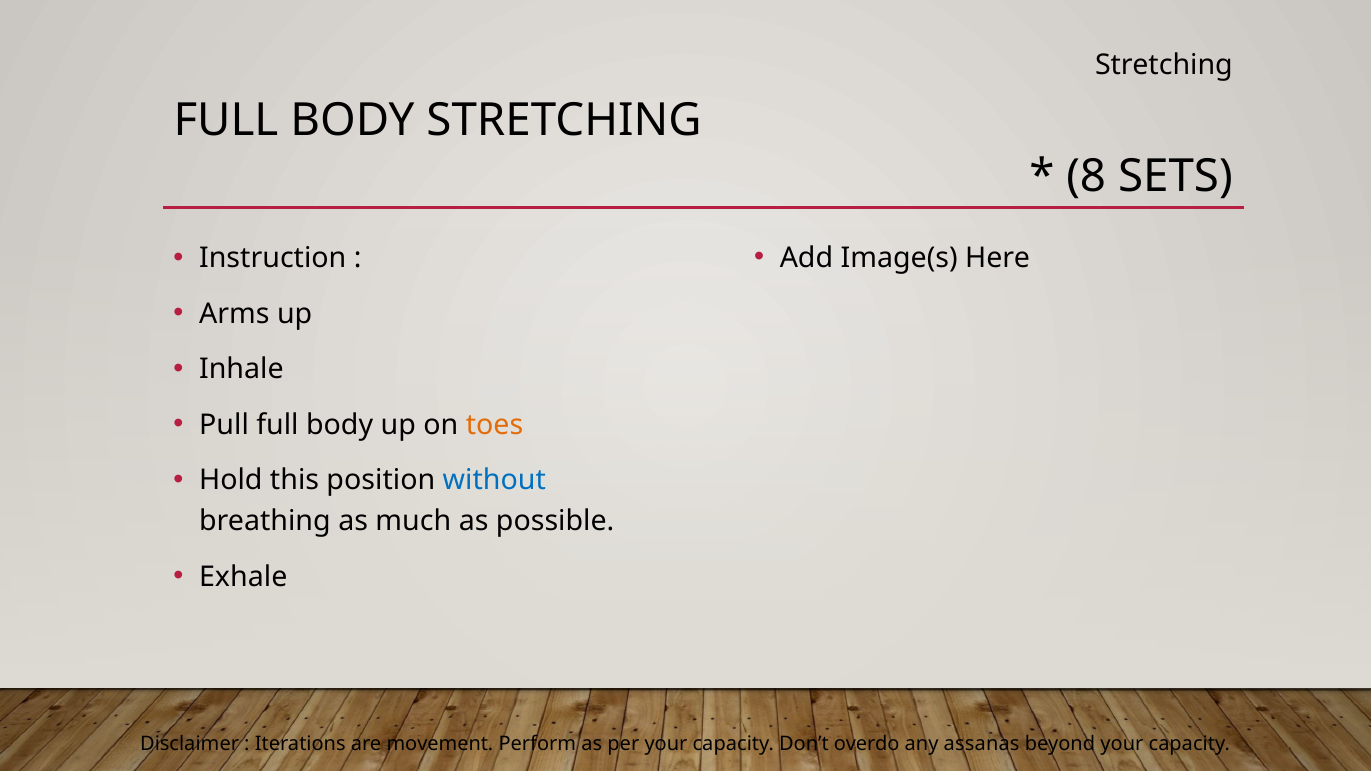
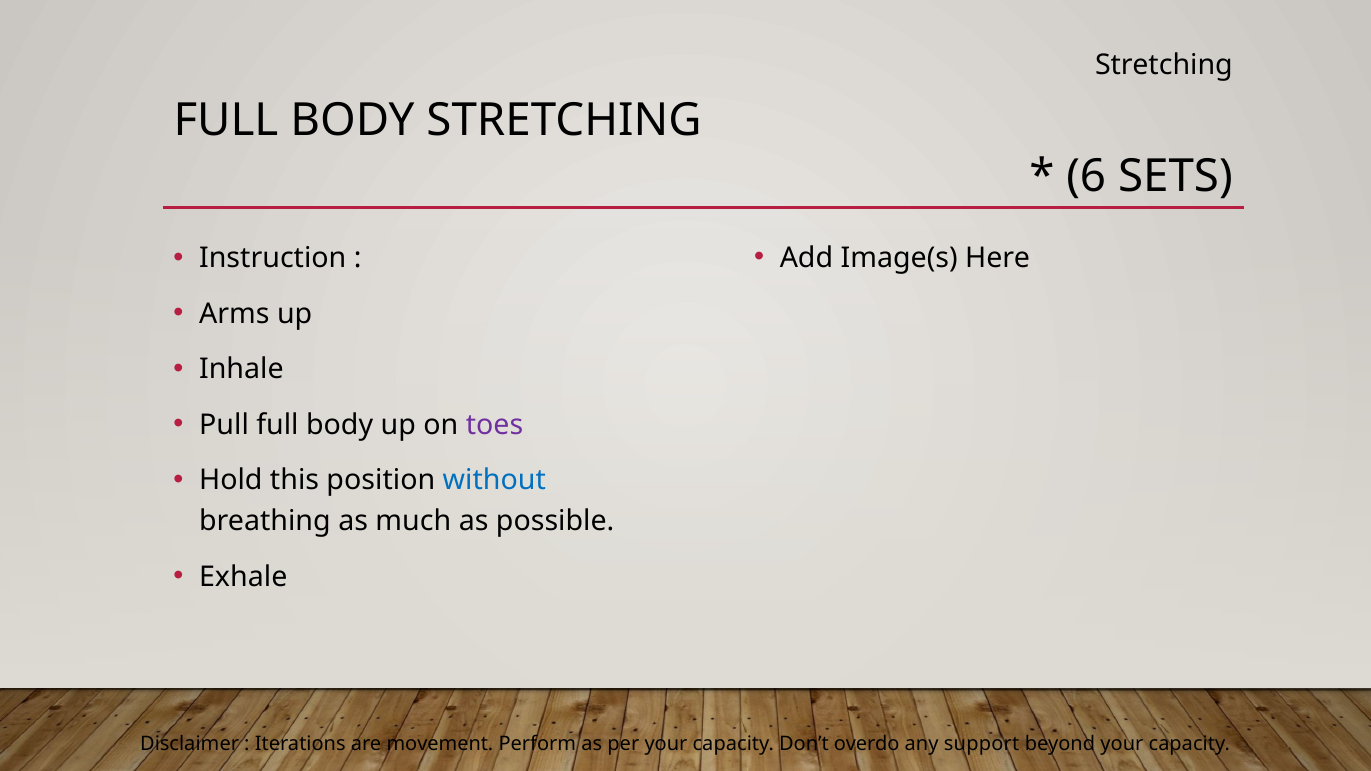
8: 8 -> 6
toes colour: orange -> purple
assanas: assanas -> support
